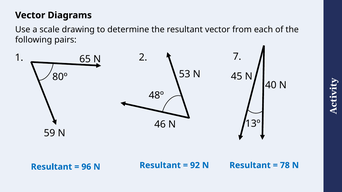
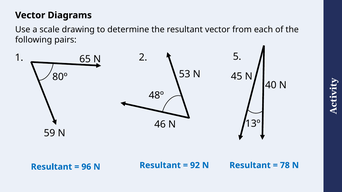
7: 7 -> 5
